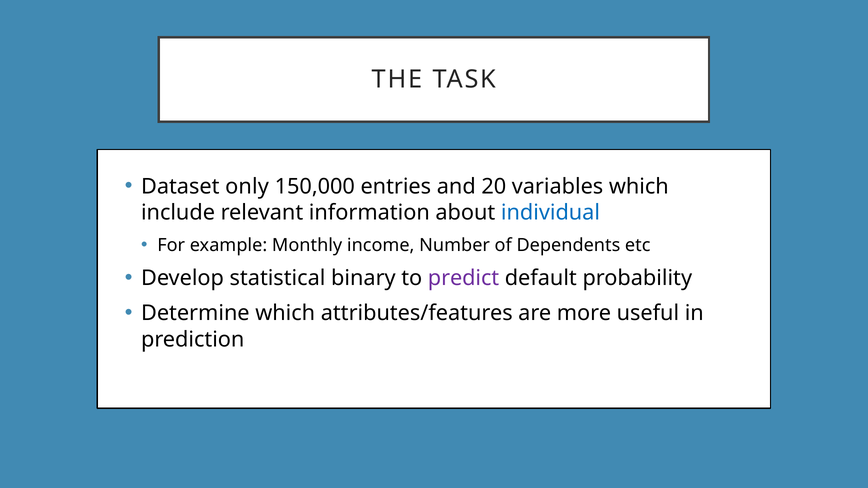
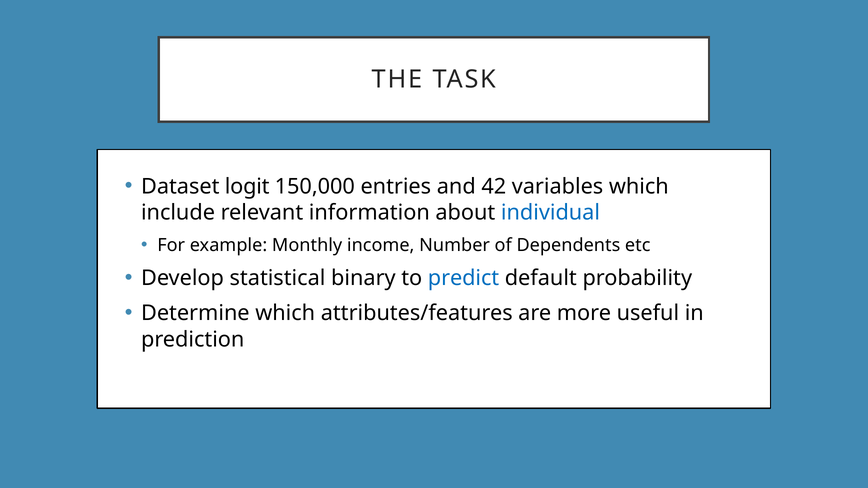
only: only -> logit
20: 20 -> 42
predict colour: purple -> blue
